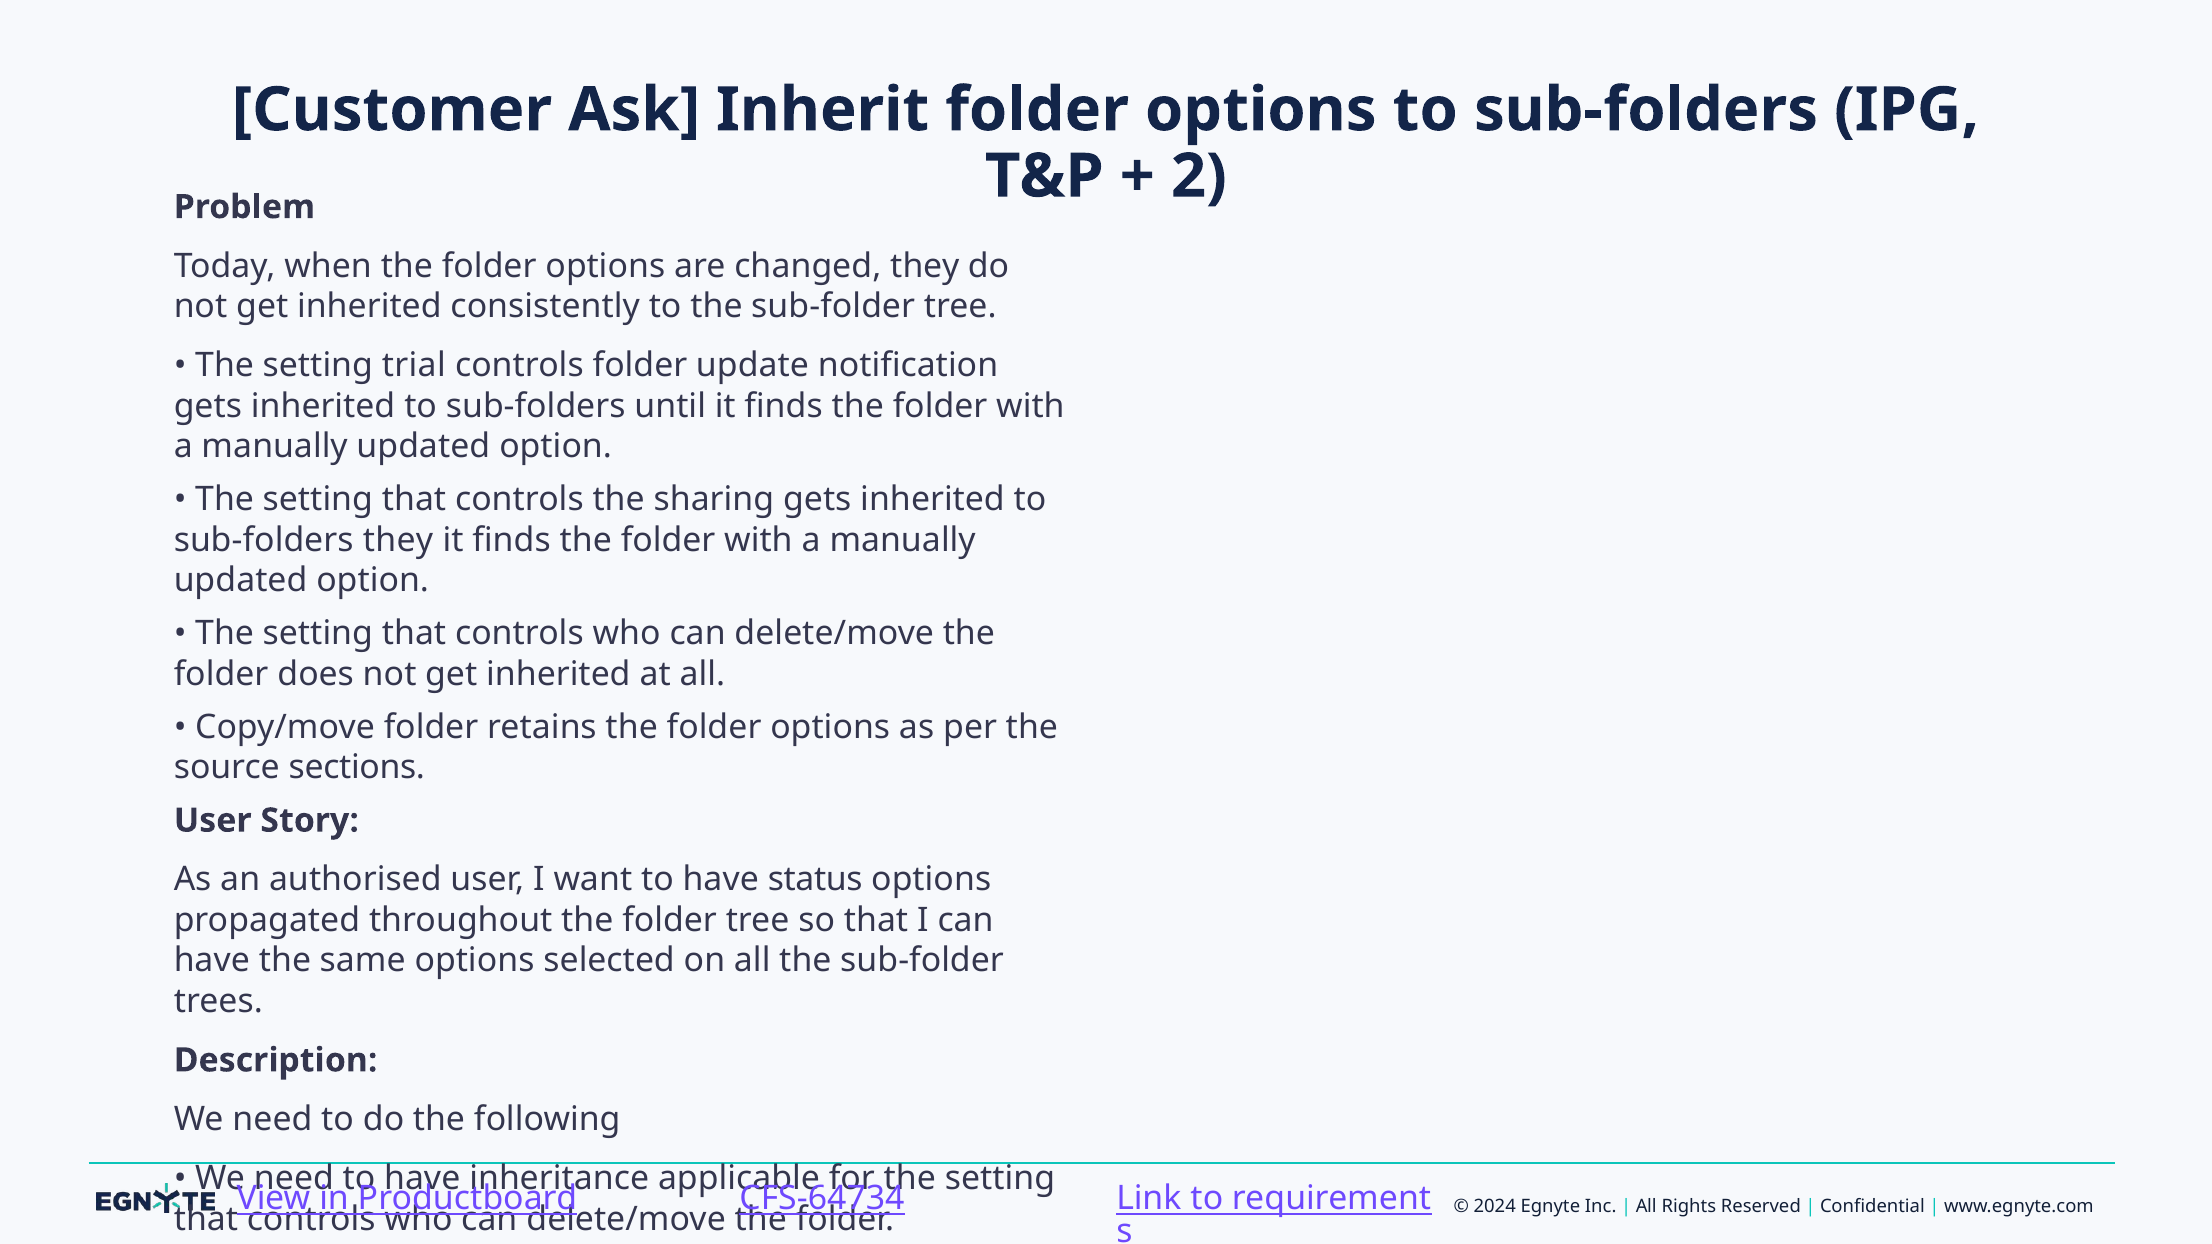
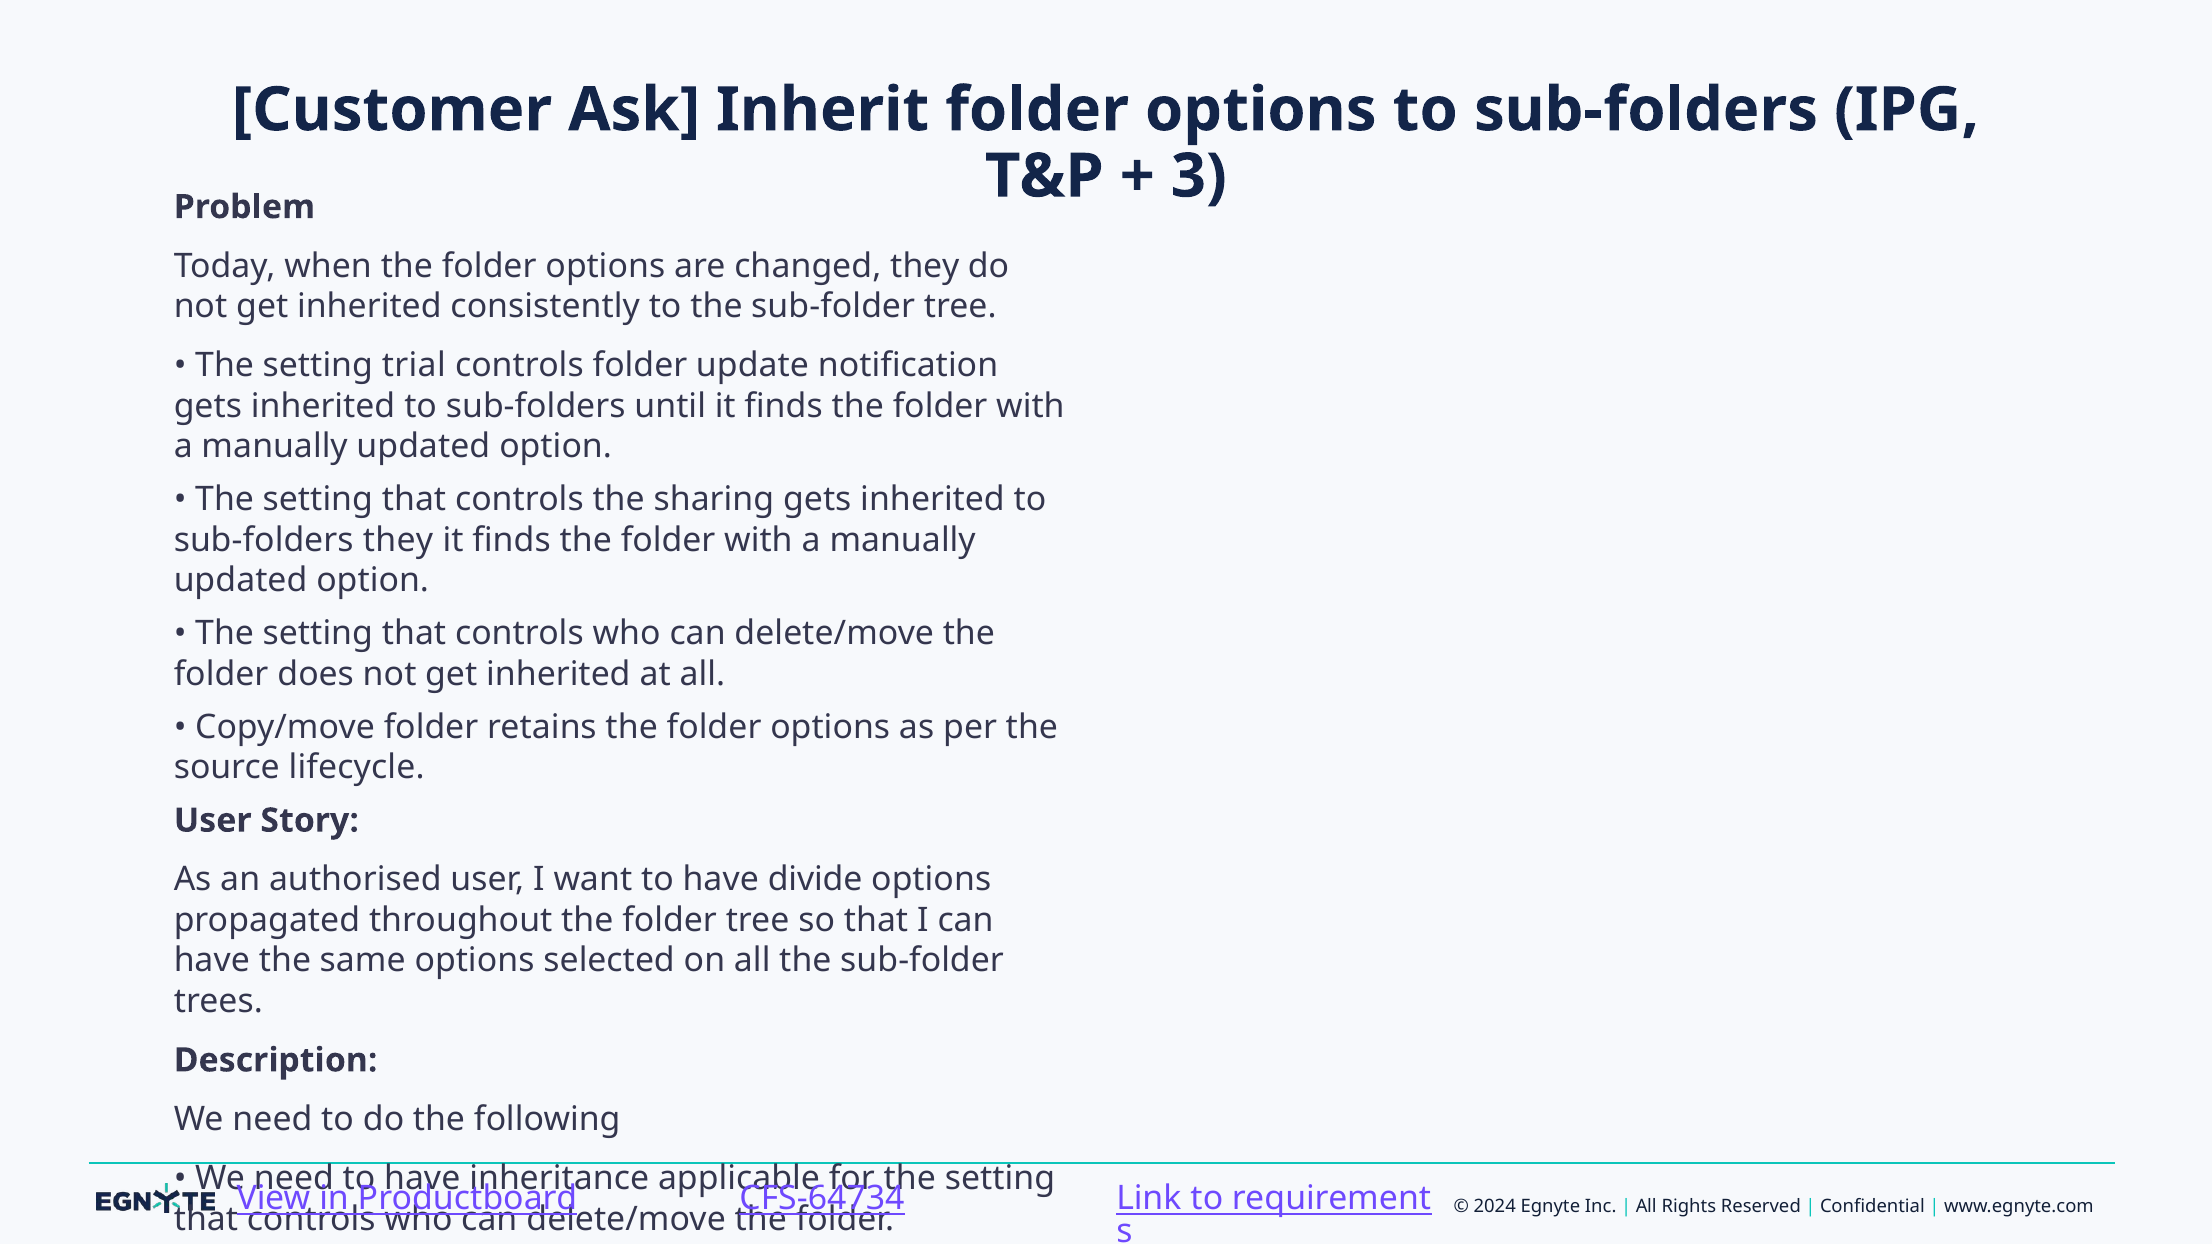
2: 2 -> 3
sections: sections -> lifecycle
status: status -> divide
